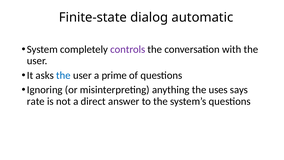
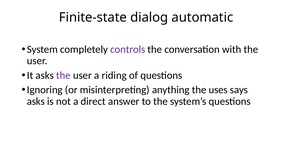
the at (63, 75) colour: blue -> purple
prime: prime -> riding
rate at (36, 101): rate -> asks
